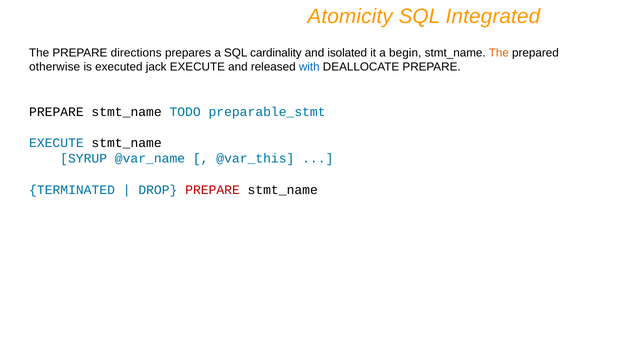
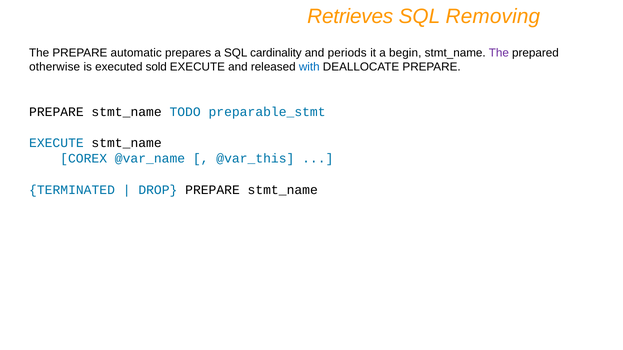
Atomicity: Atomicity -> Retrieves
Integrated: Integrated -> Removing
directions: directions -> automatic
isolated: isolated -> periods
The at (499, 53) colour: orange -> purple
jack: jack -> sold
SYRUP: SYRUP -> COREX
PREPARE at (213, 190) colour: red -> black
